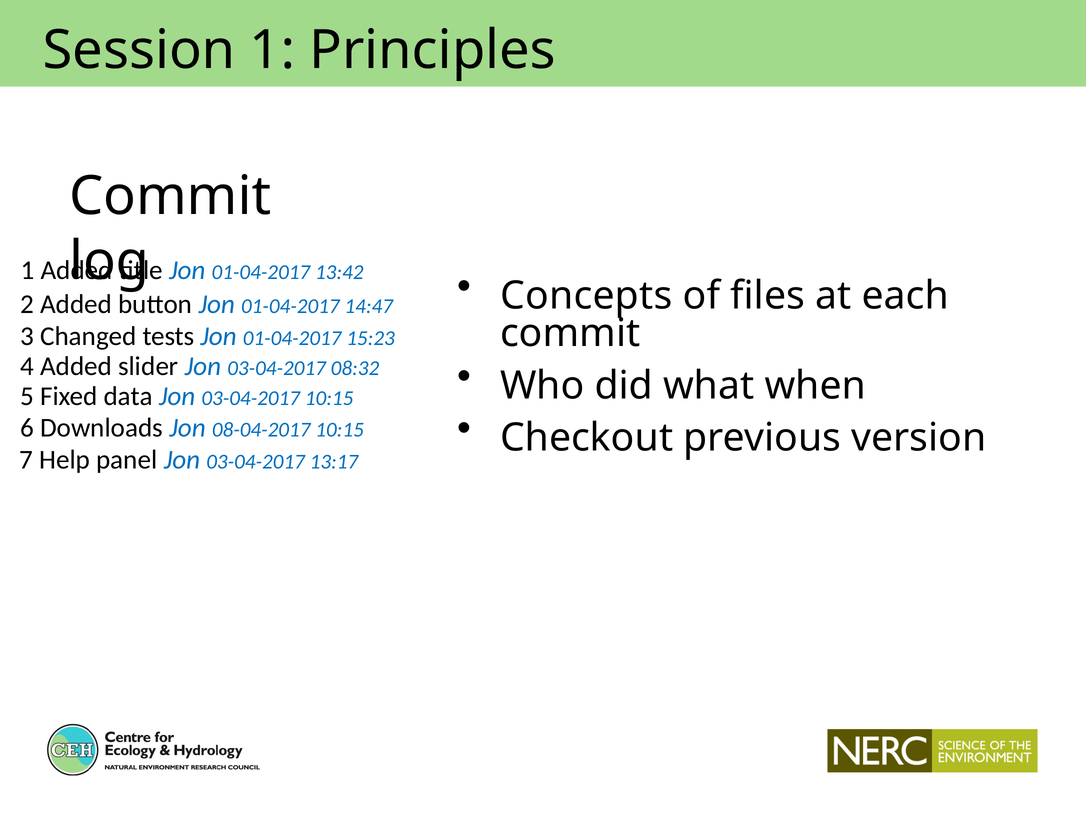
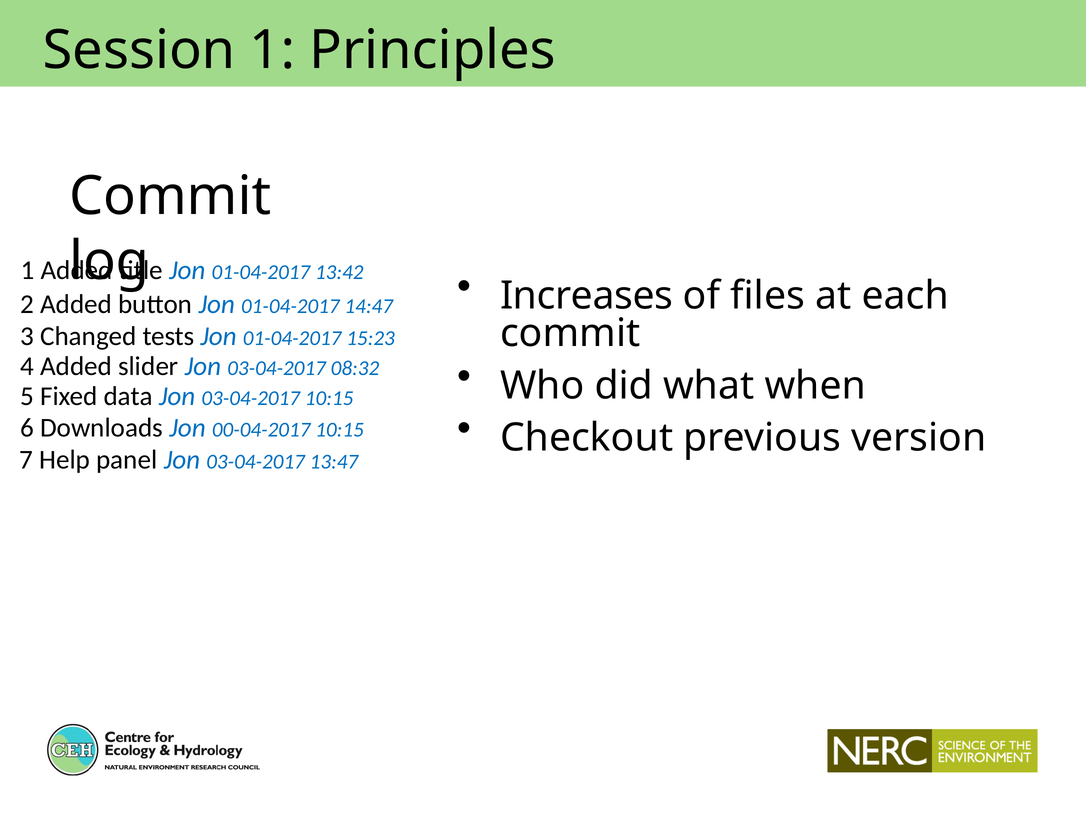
Concepts: Concepts -> Increases
08-04-2017: 08-04-2017 -> 00-04-2017
13:17: 13:17 -> 13:47
